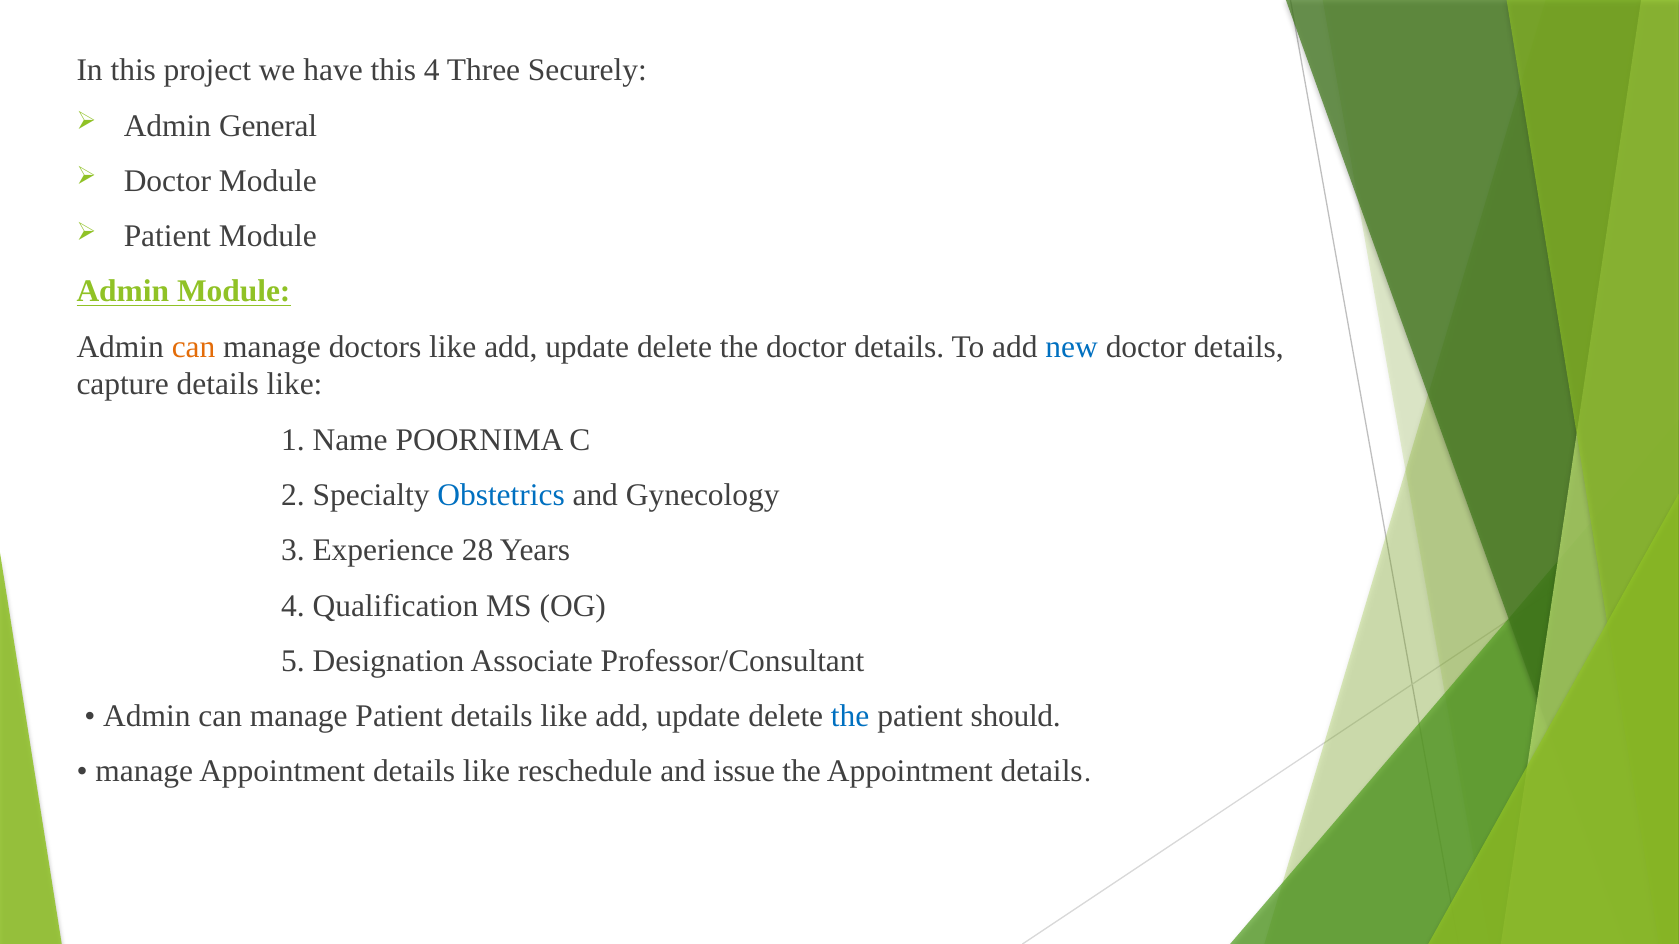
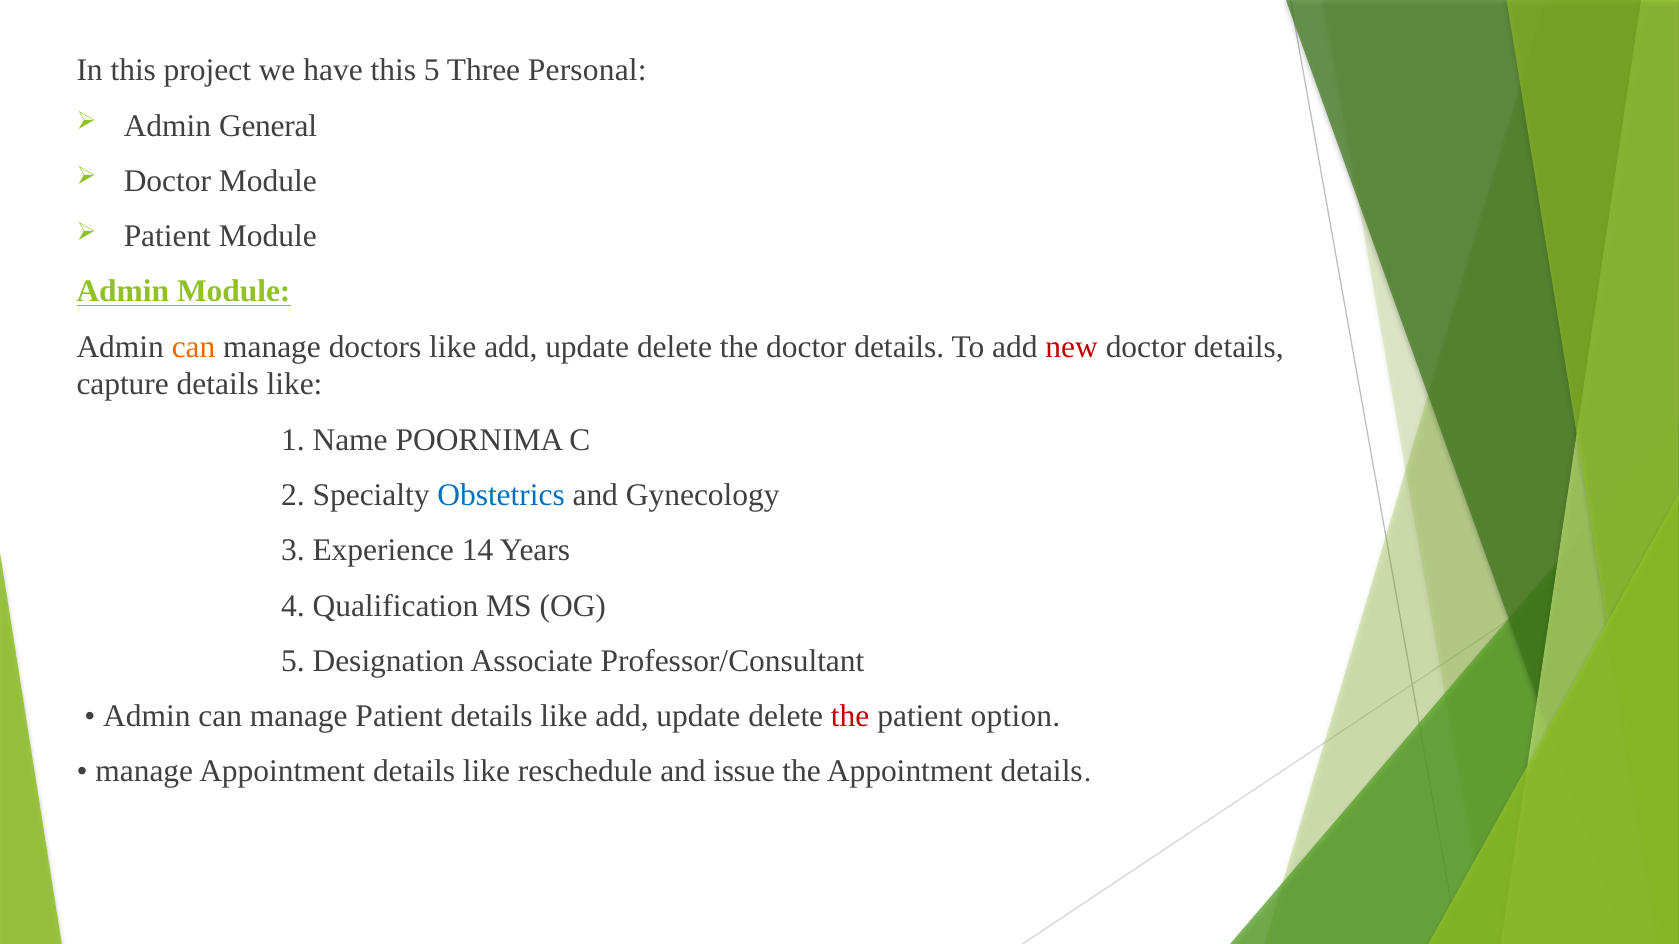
this 4: 4 -> 5
Securely: Securely -> Personal
new colour: blue -> red
28: 28 -> 14
the at (850, 716) colour: blue -> red
should: should -> option
